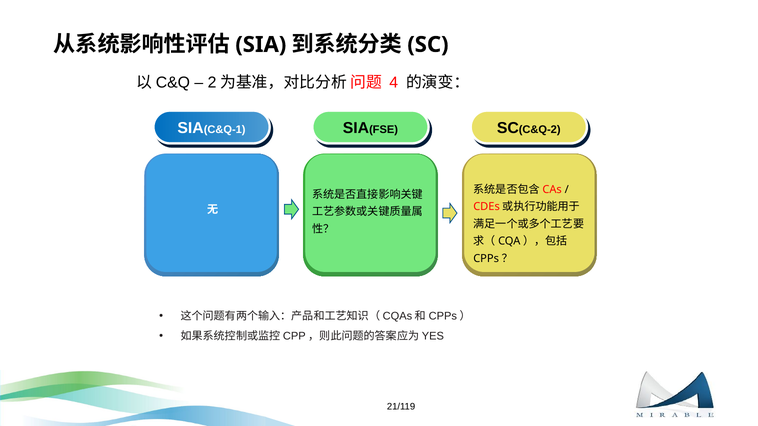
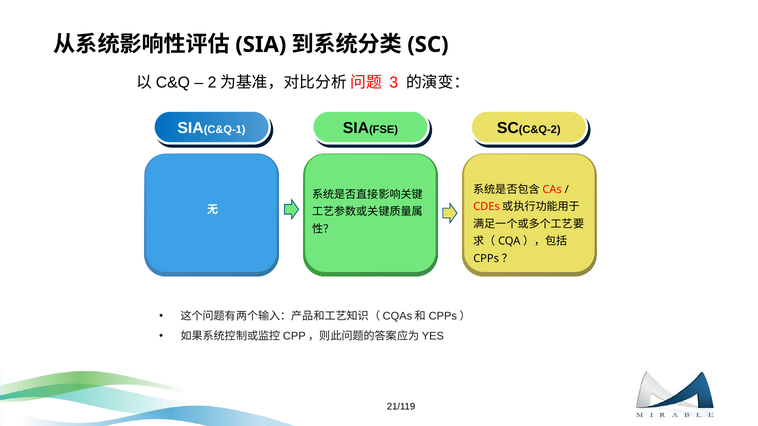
4: 4 -> 3
